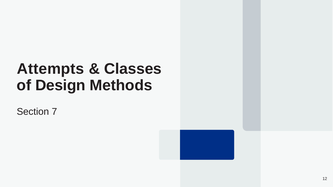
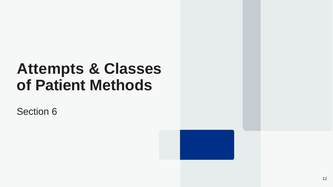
Design: Design -> Patient
7: 7 -> 6
